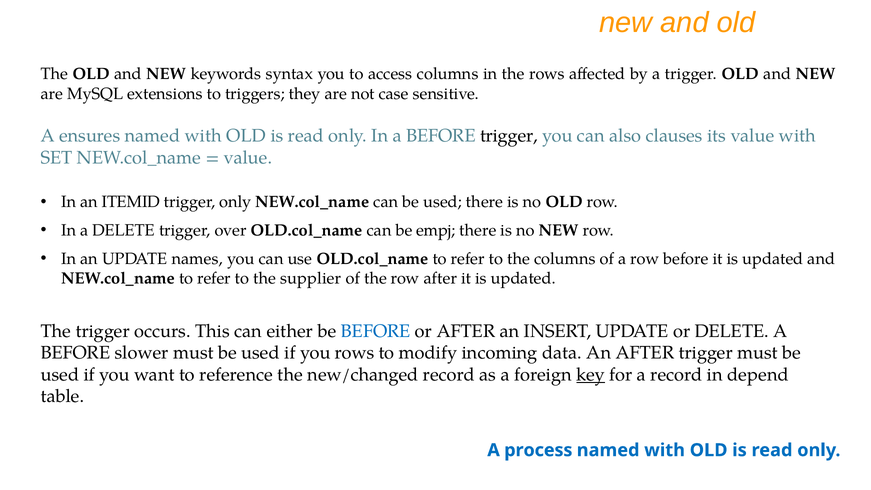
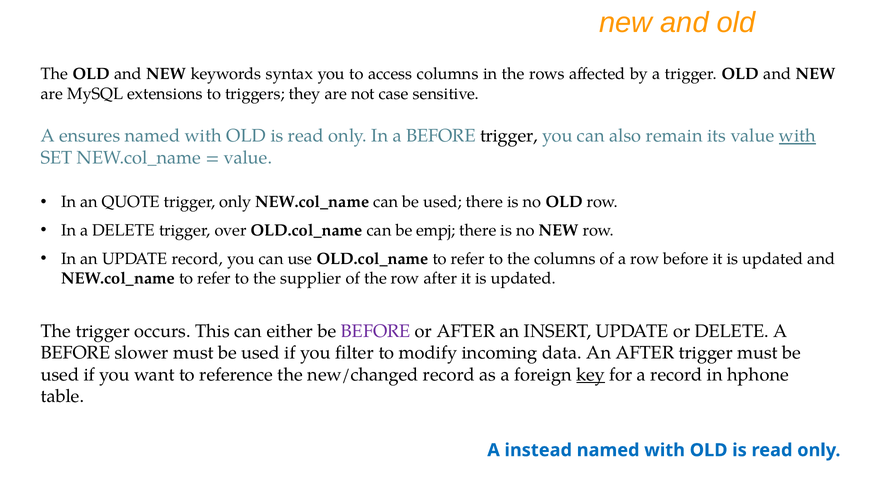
clauses: clauses -> remain
with at (797, 136) underline: none -> present
ITEMID: ITEMID -> QUOTE
UPDATE names: names -> record
BEFORE at (376, 331) colour: blue -> purple
you rows: rows -> filter
depend: depend -> hphone
process: process -> instead
